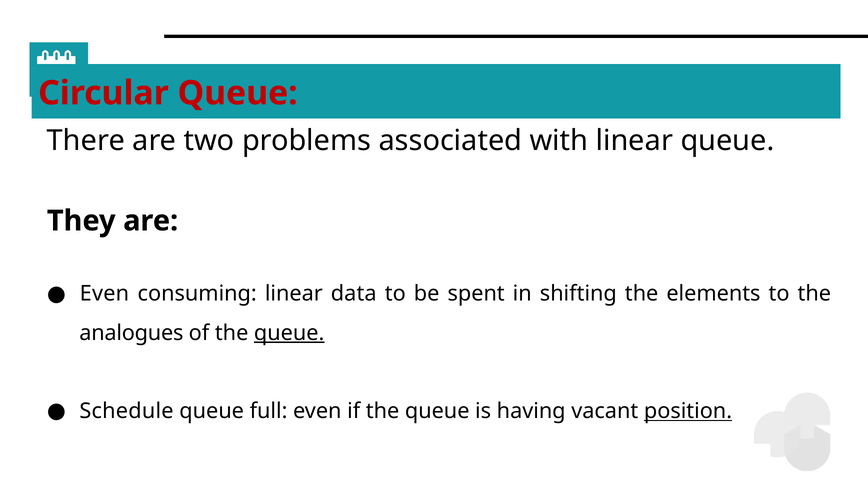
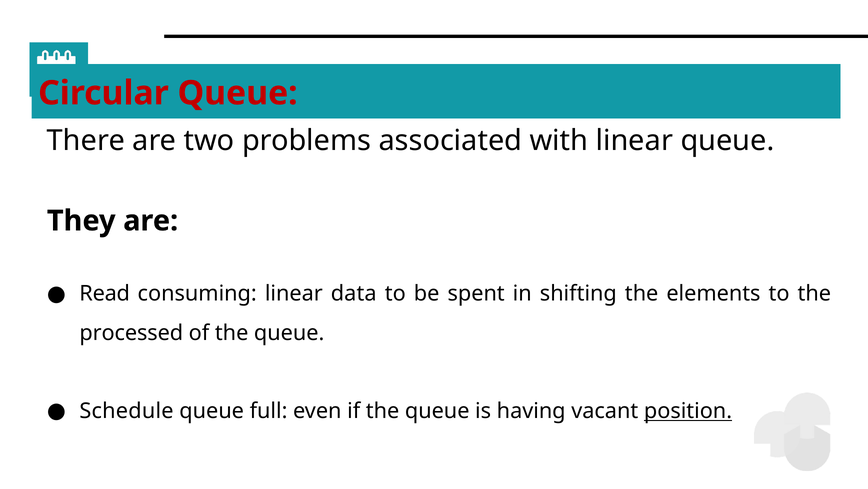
Even at (104, 293): Even -> Read
analogues: analogues -> processed
queue at (289, 332) underline: present -> none
